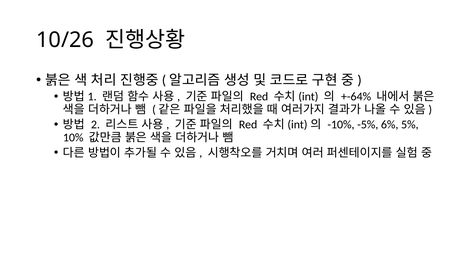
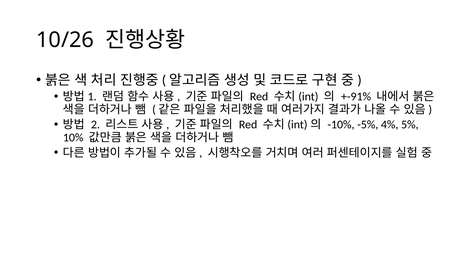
+-64%: +-64% -> +-91%
6%: 6% -> 4%
